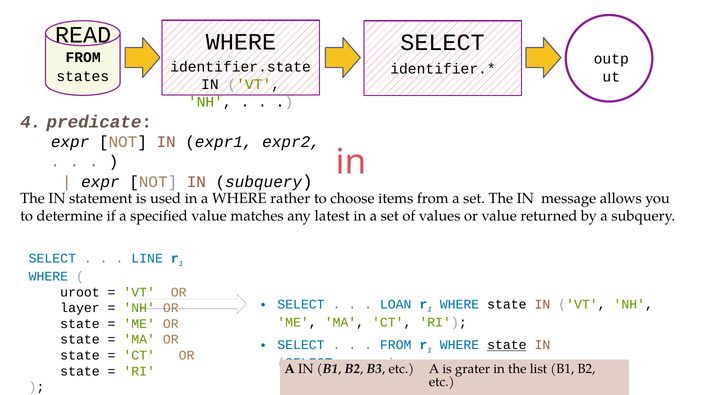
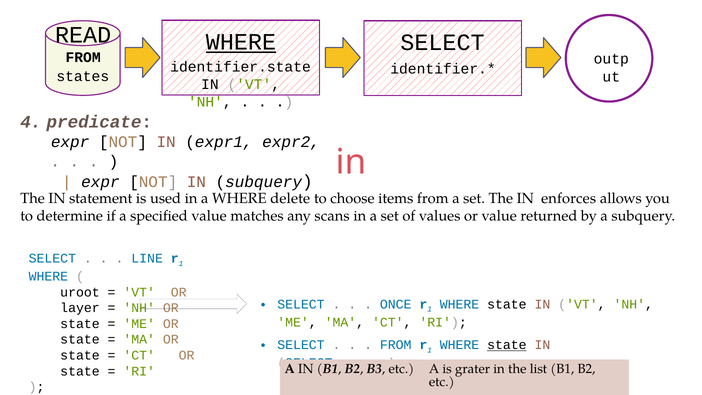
WHERE at (241, 42) underline: none -> present
rather: rather -> delete
message: message -> enforces
latest: latest -> scans
LOAN: LOAN -> ONCE
